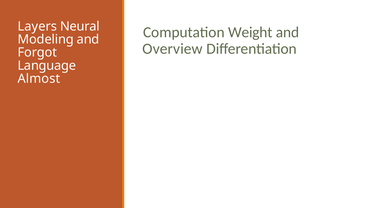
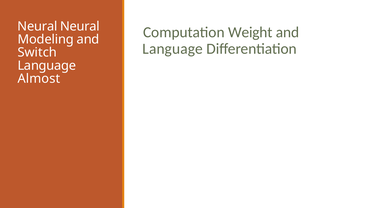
Layers at (37, 26): Layers -> Neural
Overview at (173, 49): Overview -> Language
Forgot: Forgot -> Switch
